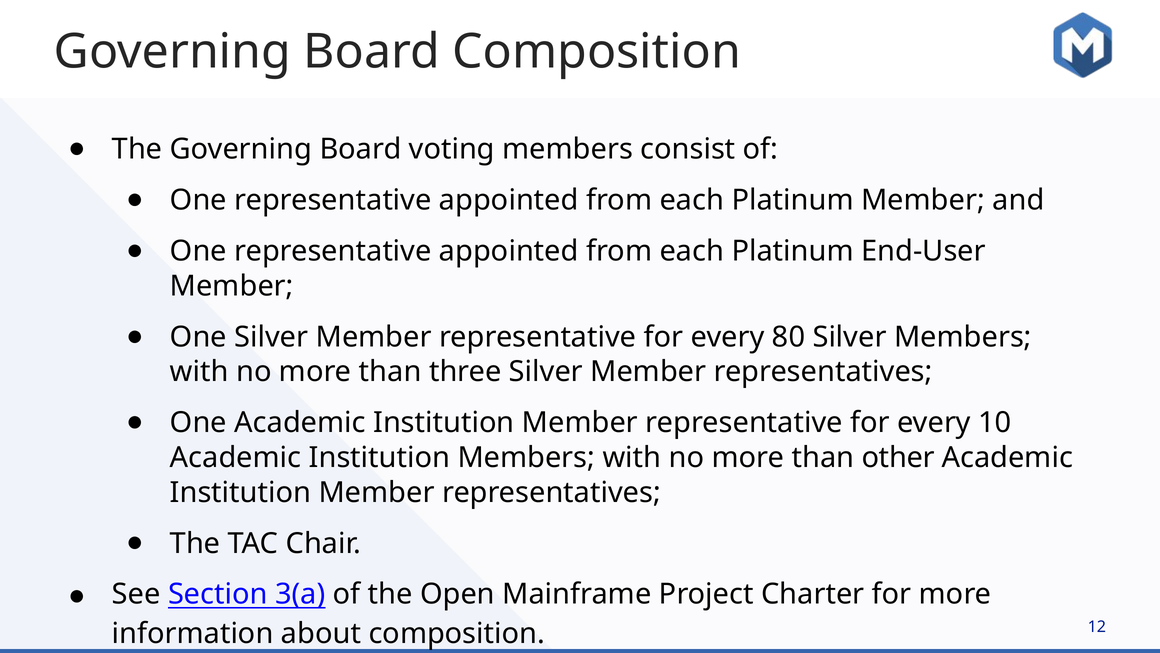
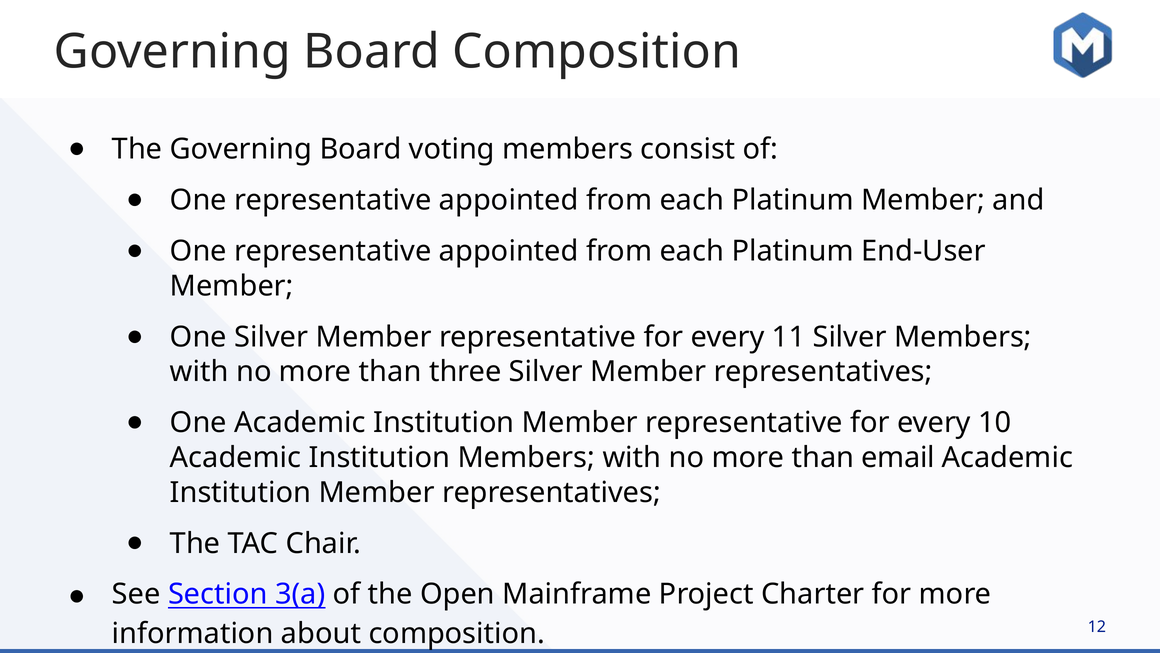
80: 80 -> 11
other: other -> email
